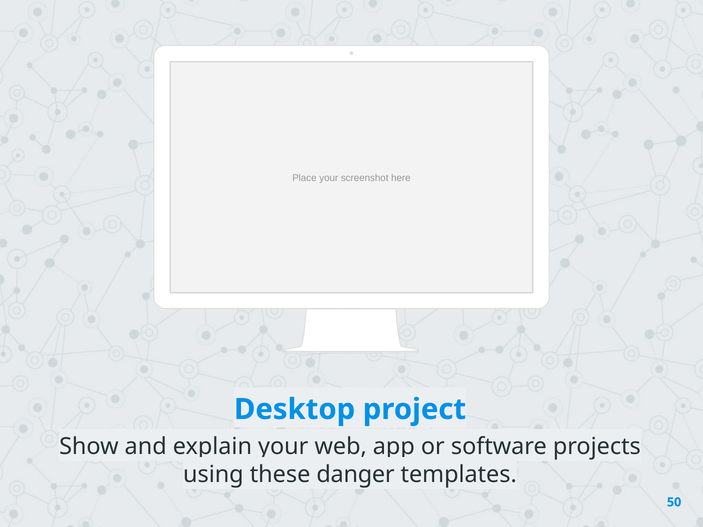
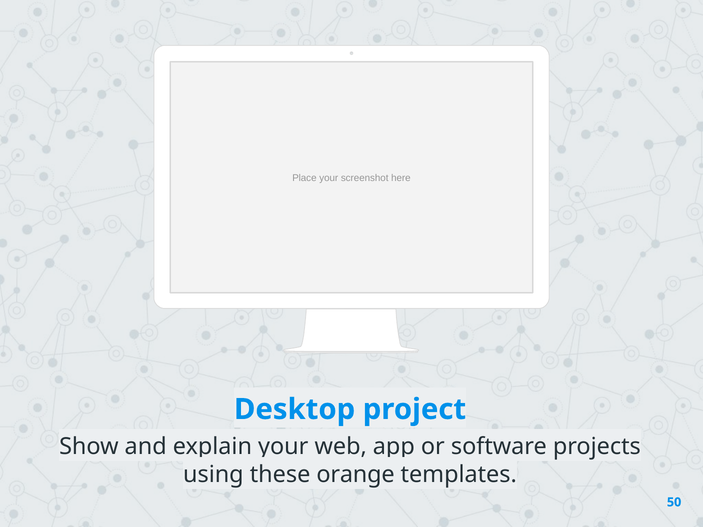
danger: danger -> orange
